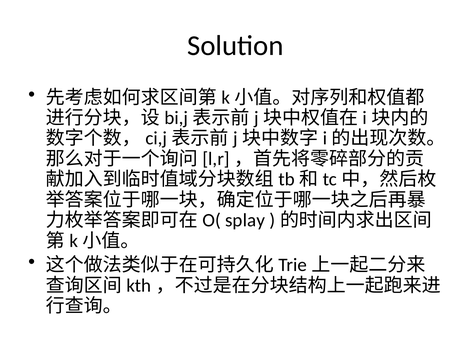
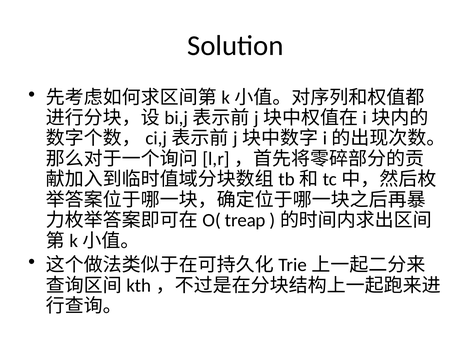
splay: splay -> treap
